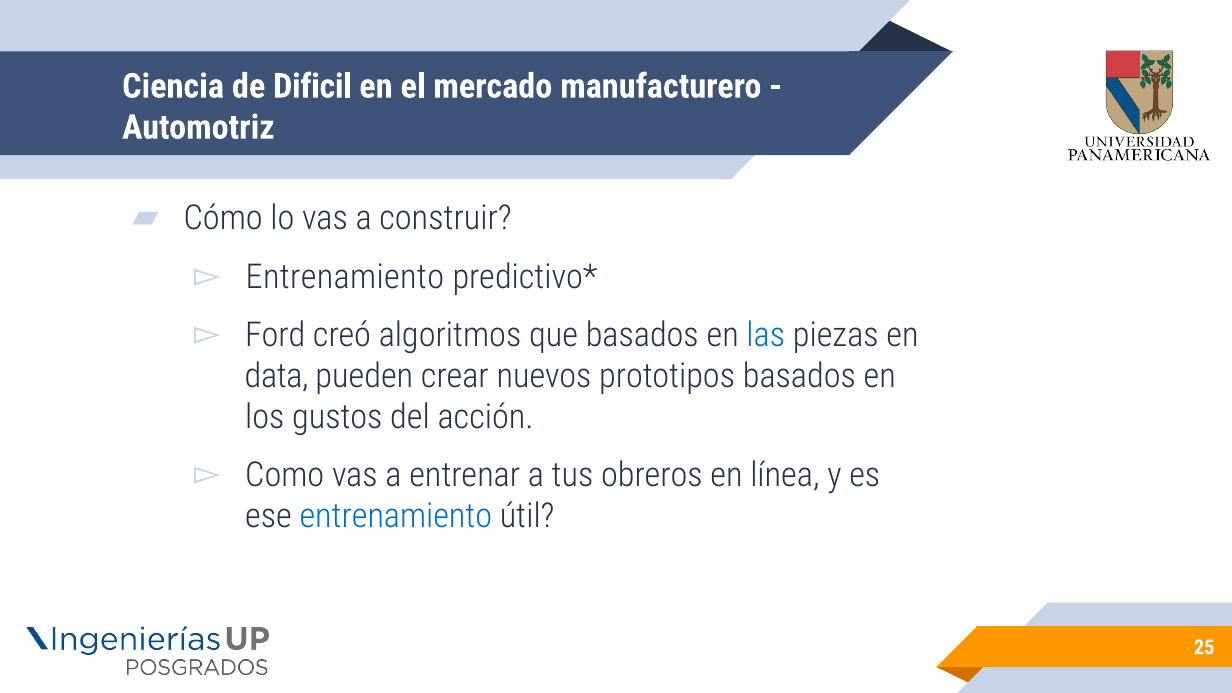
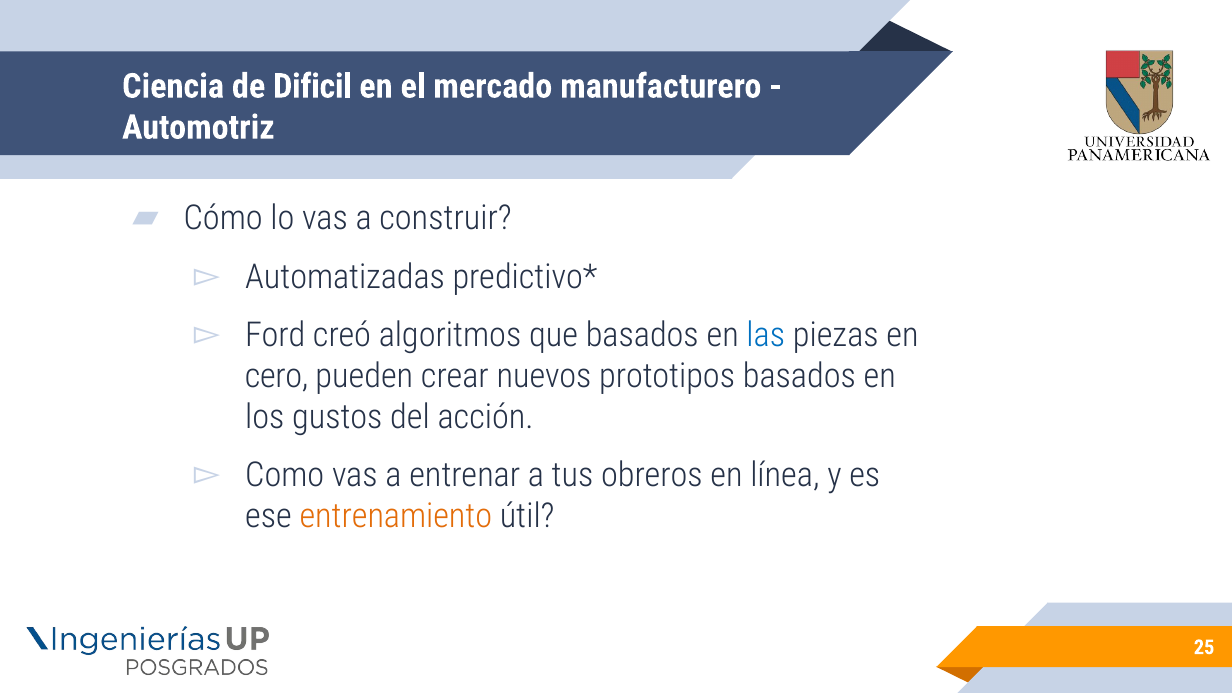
Entrenamiento at (345, 277): Entrenamiento -> Automatizadas
data: data -> cero
entrenamiento at (396, 516) colour: blue -> orange
